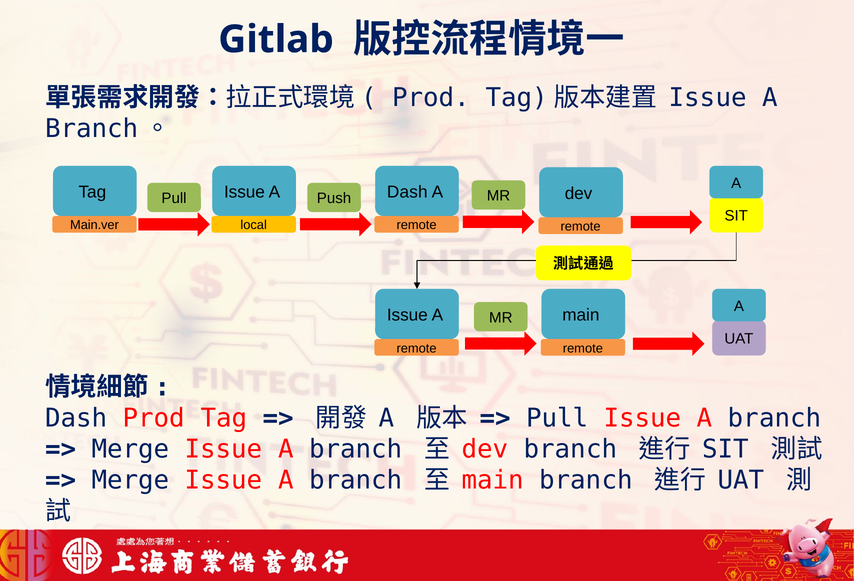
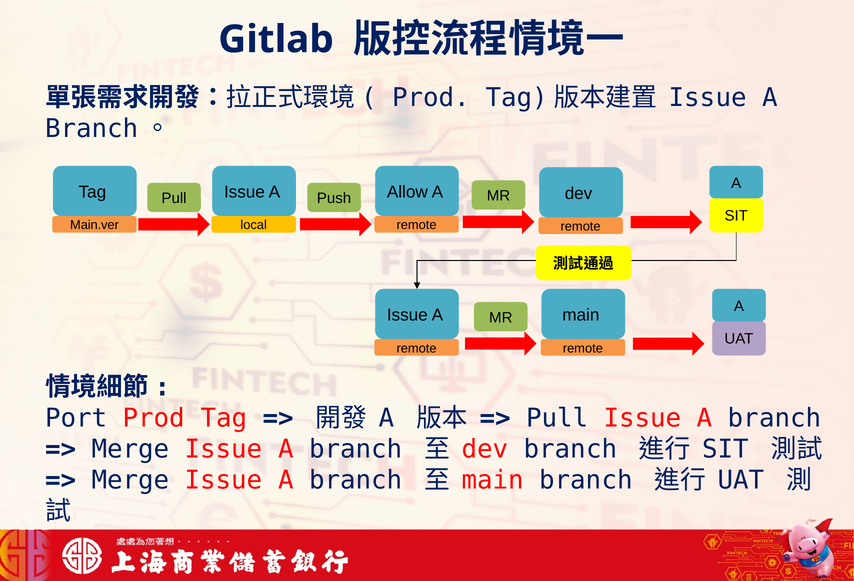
Push Dash: Dash -> Allow
Dash at (76, 418): Dash -> Port
